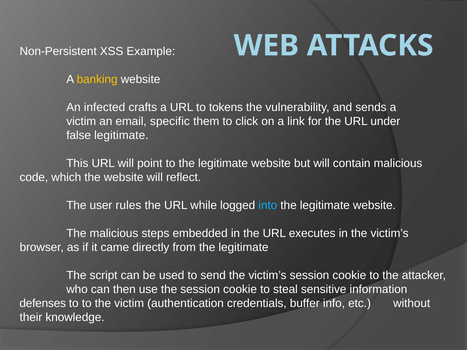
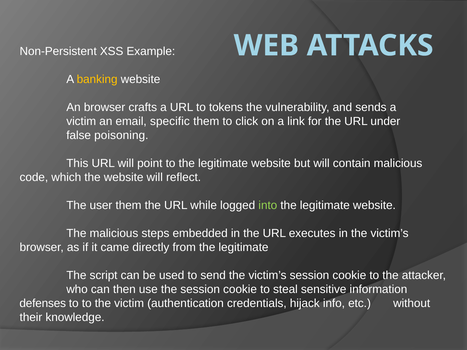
An infected: infected -> browser
false legitimate: legitimate -> poisoning
user rules: rules -> them
into colour: light blue -> light green
buffer: buffer -> hijack
